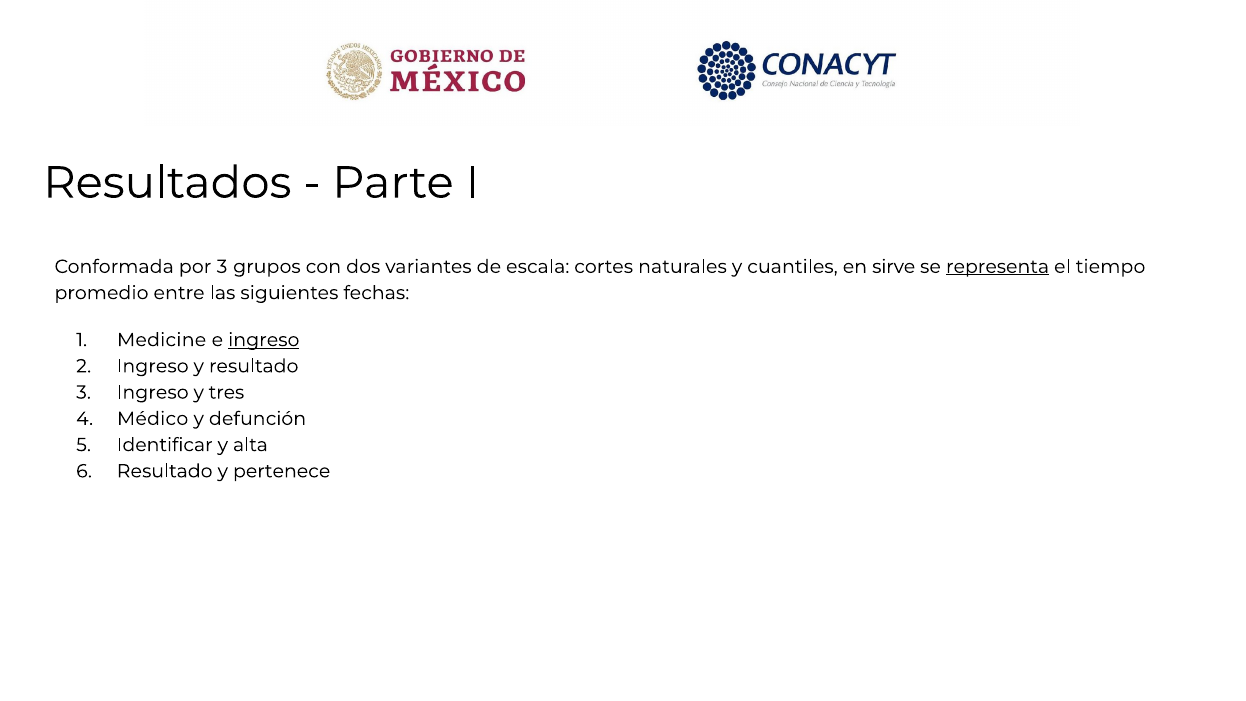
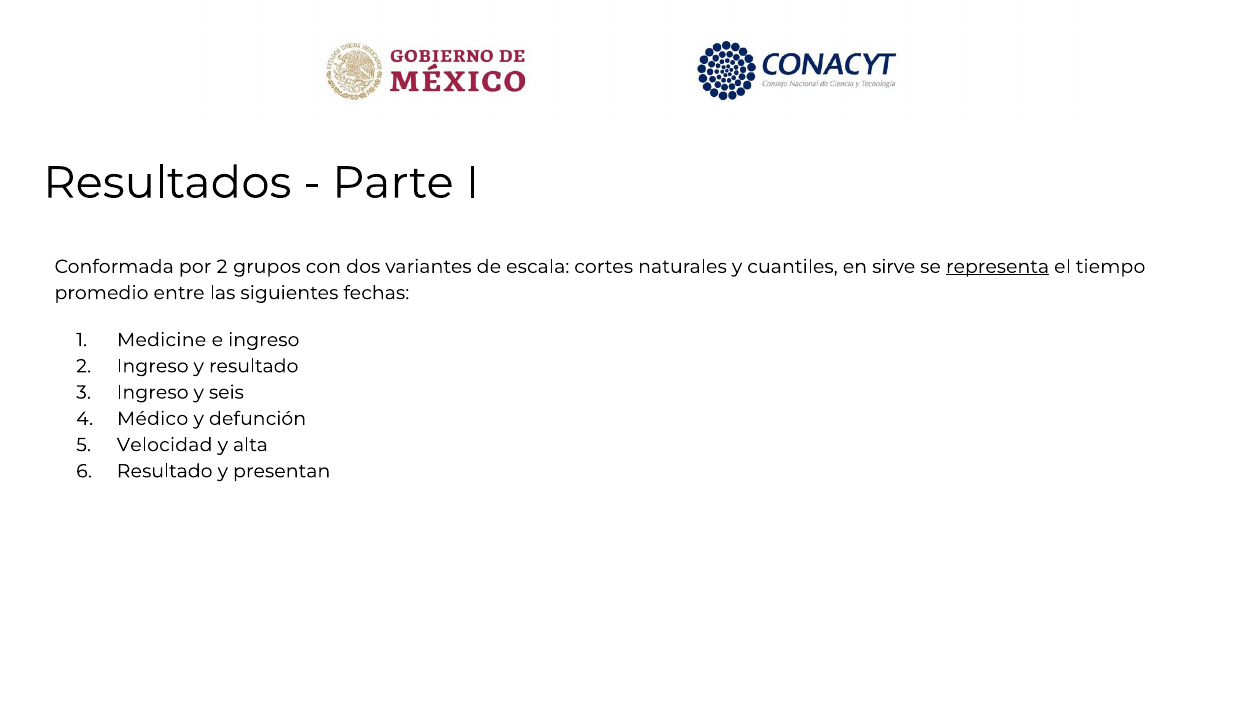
por 3: 3 -> 2
ingreso at (264, 340) underline: present -> none
tres: tres -> seis
Identificar: Identificar -> Velocidad
pertenece: pertenece -> presentan
